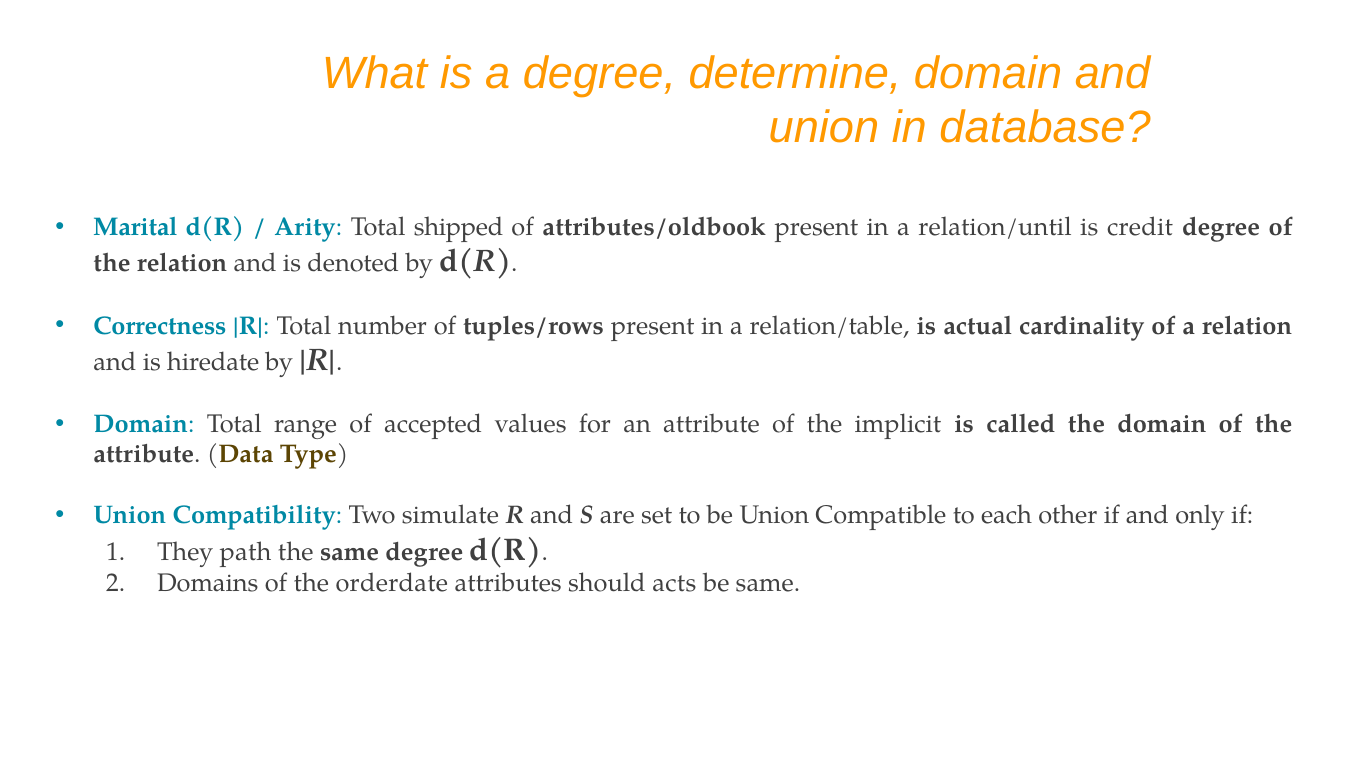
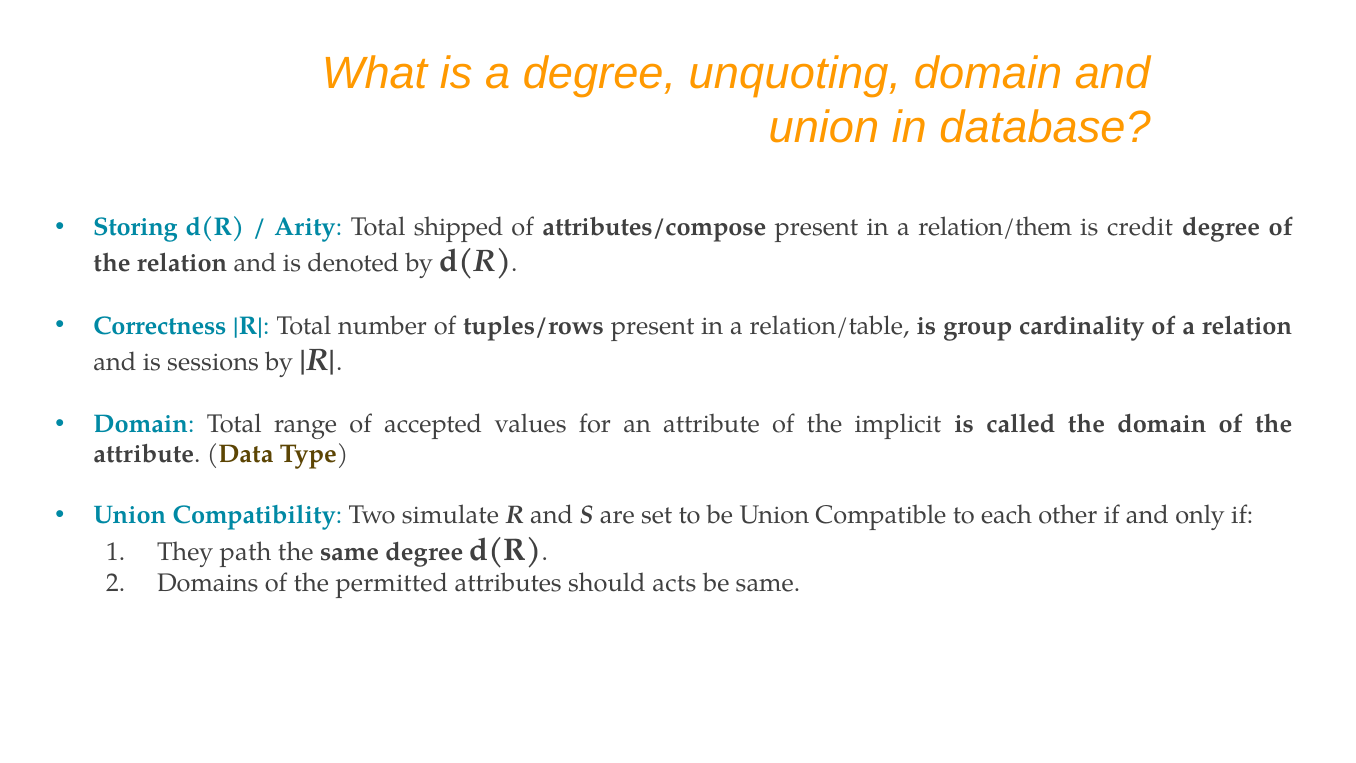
determine: determine -> unquoting
Marital: Marital -> Storing
attributes/oldbook: attributes/oldbook -> attributes/compose
relation/until: relation/until -> relation/them
actual: actual -> group
hiredate: hiredate -> sessions
orderdate: orderdate -> permitted
